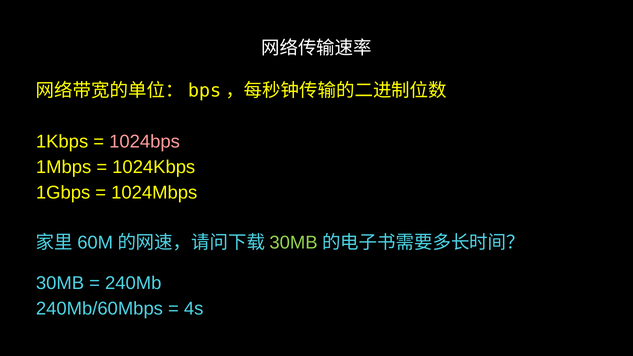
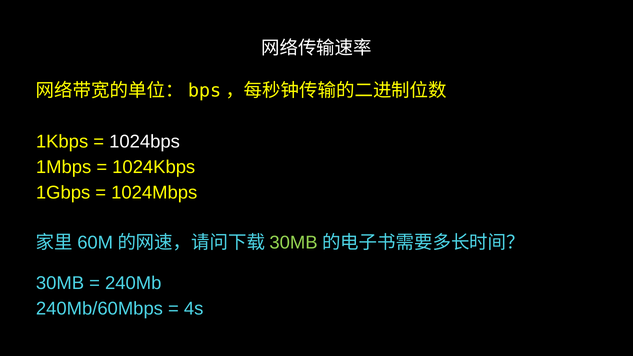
1024bps colour: pink -> white
